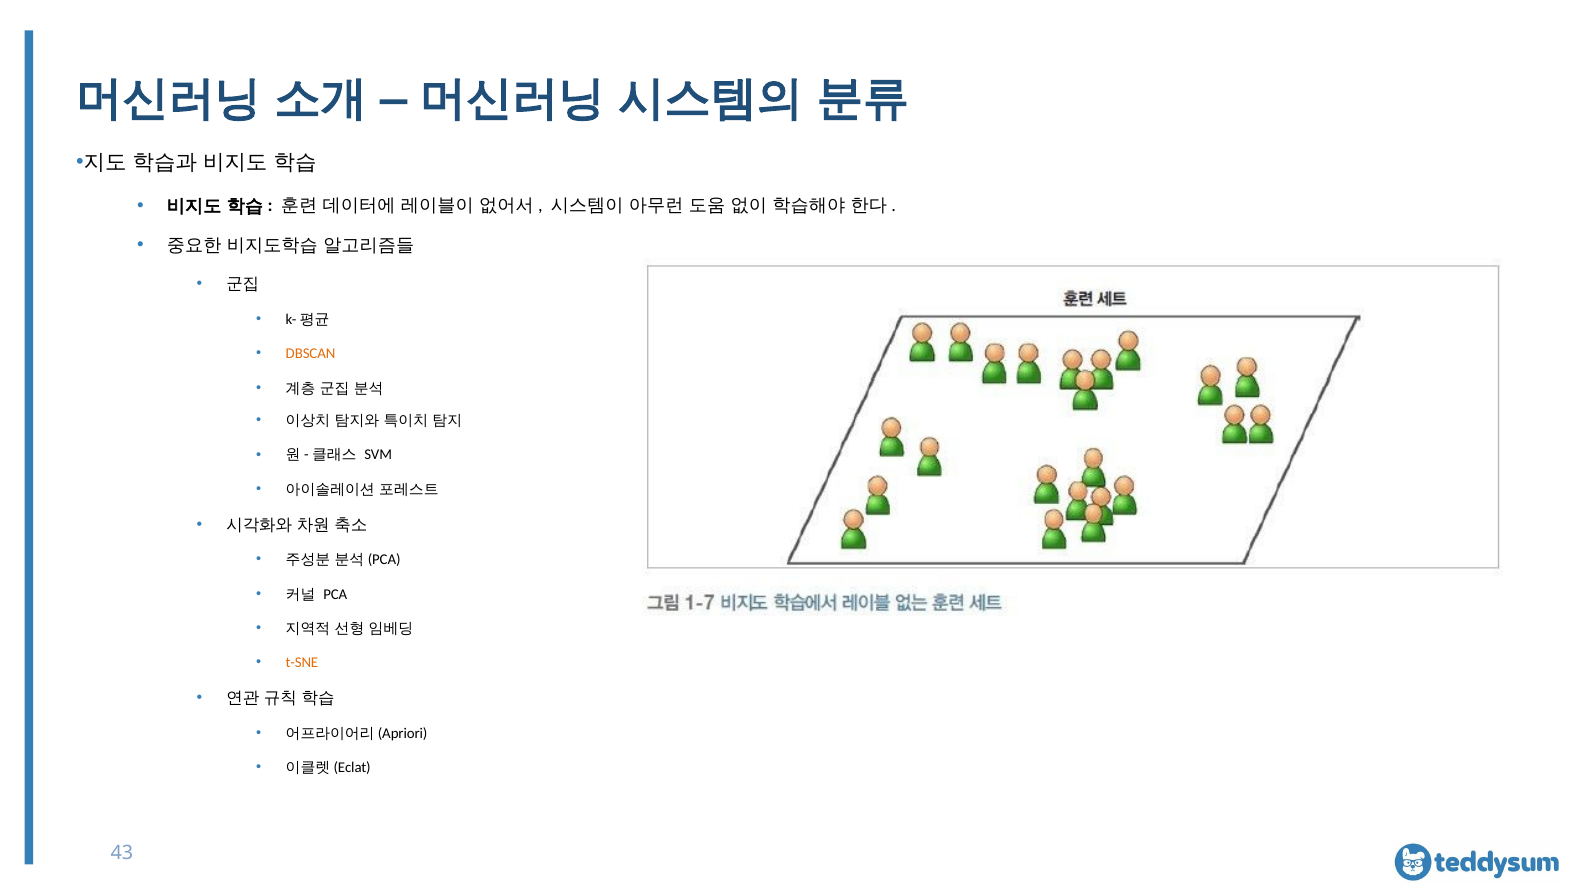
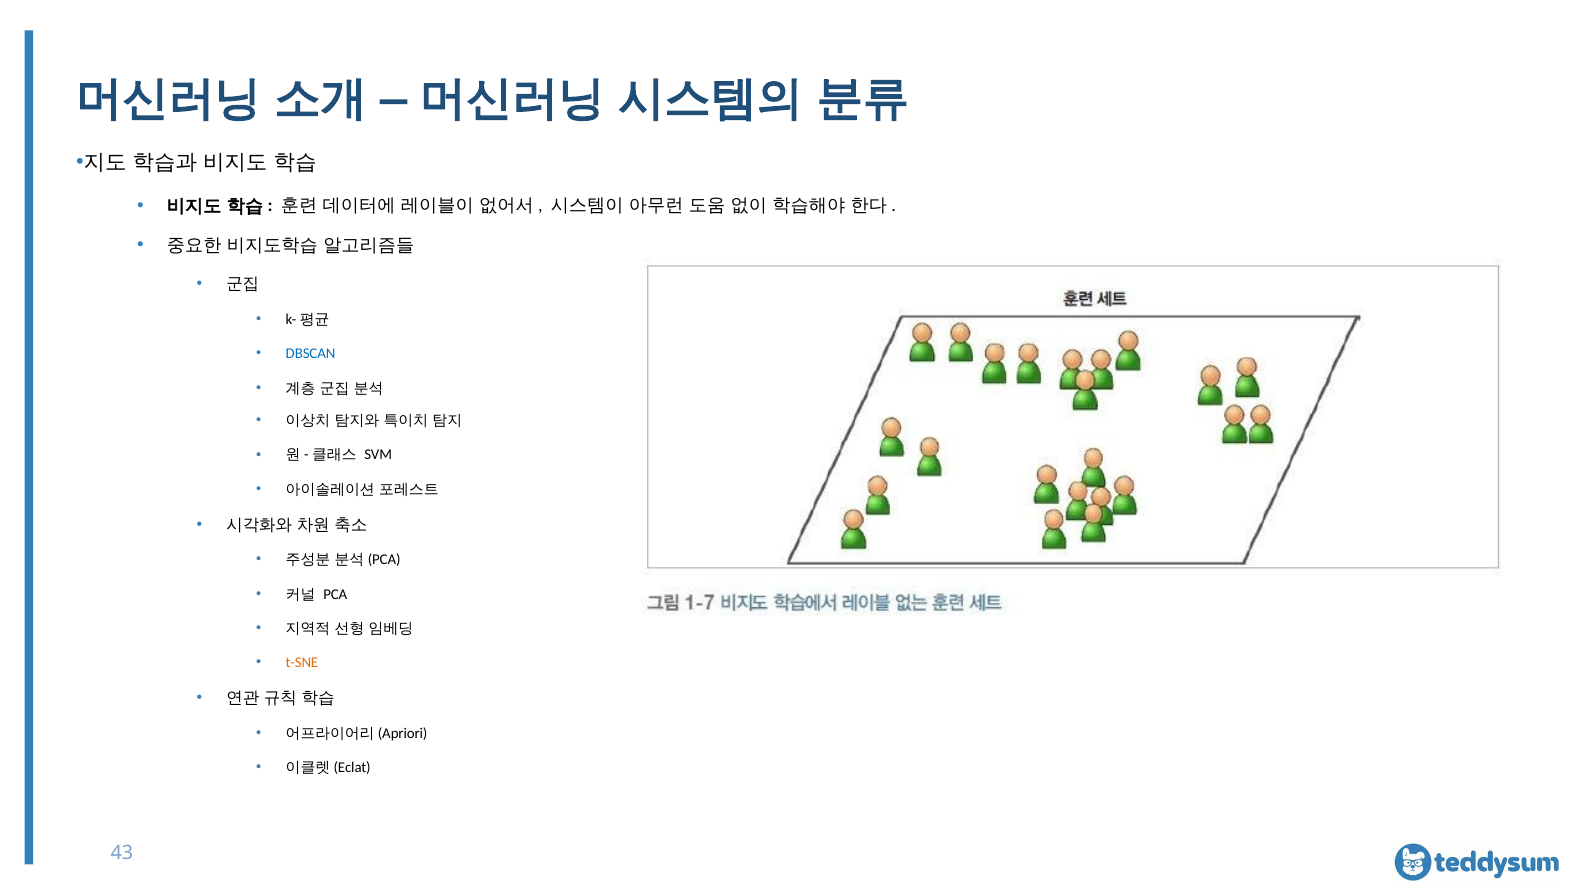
DBSCAN colour: orange -> blue
